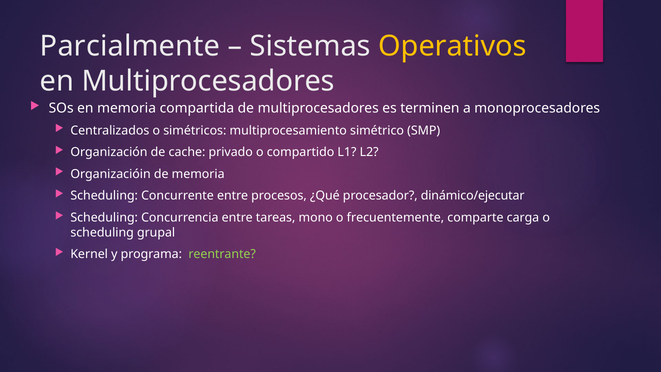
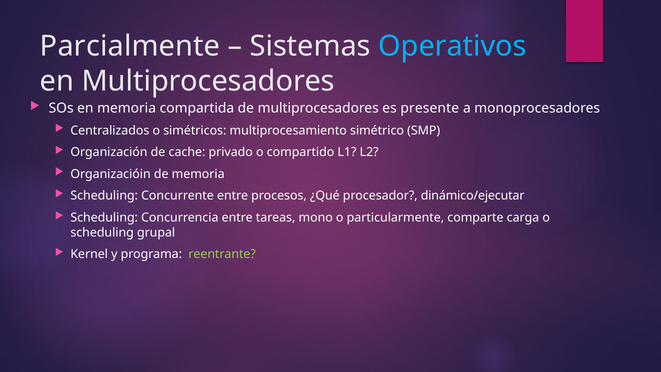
Operativos colour: yellow -> light blue
terminen: terminen -> presente
frecuentemente: frecuentemente -> particularmente
